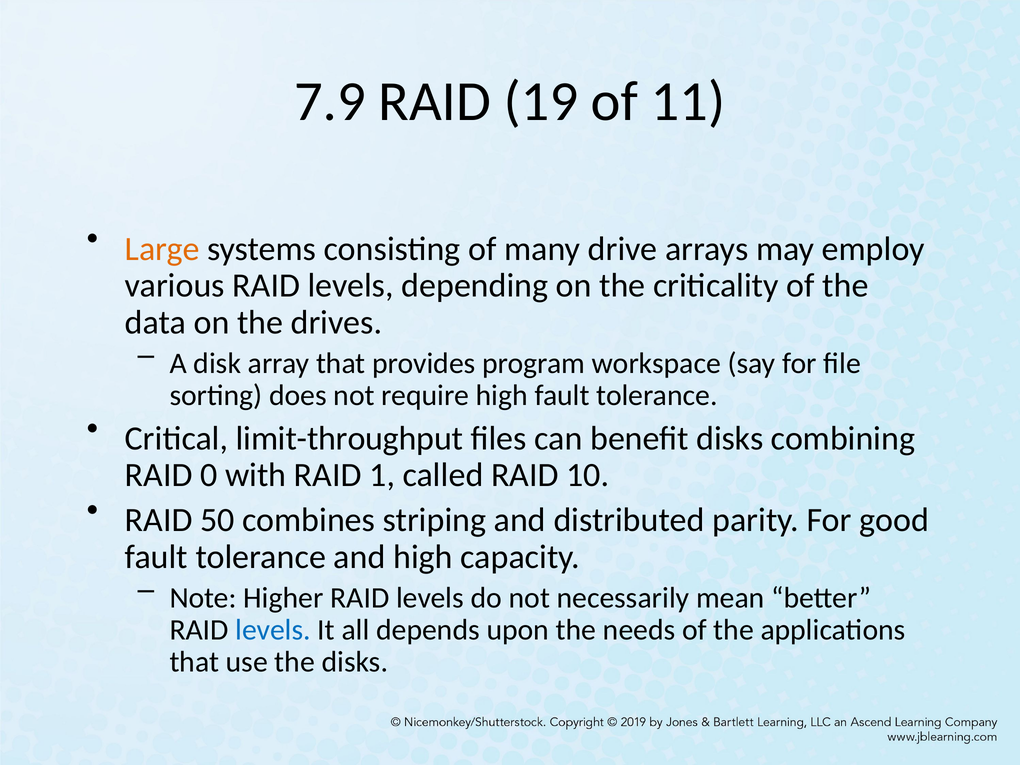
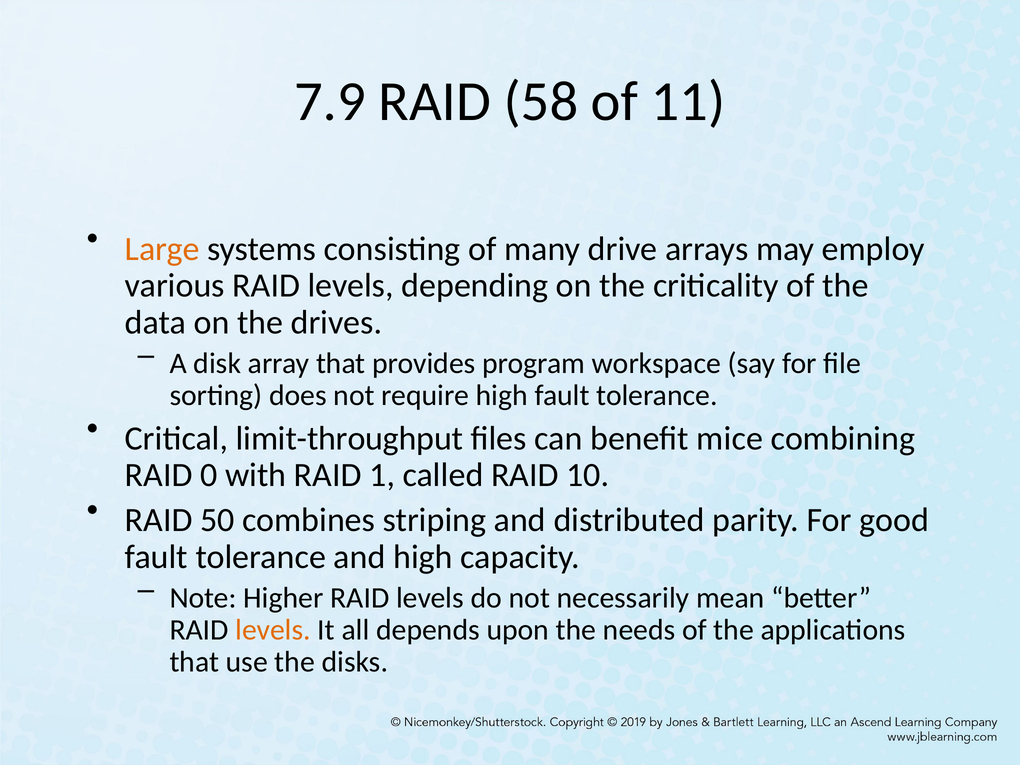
19: 19 -> 58
benefit disks: disks -> mice
levels at (273, 630) colour: blue -> orange
